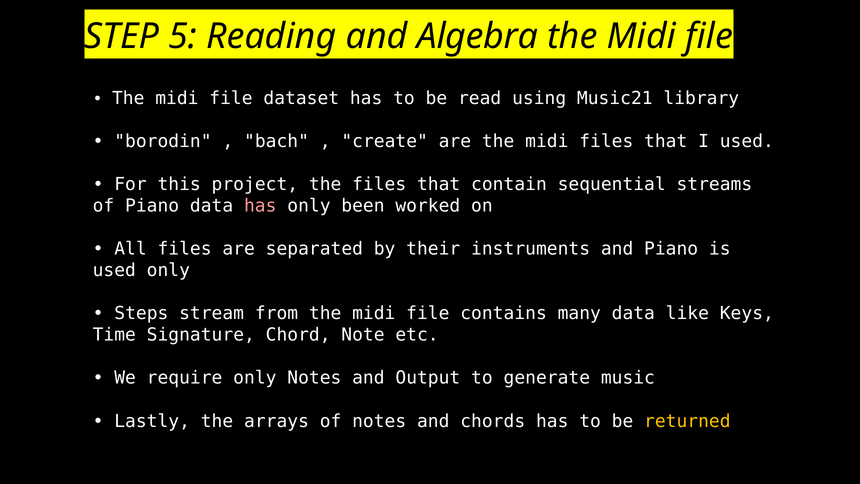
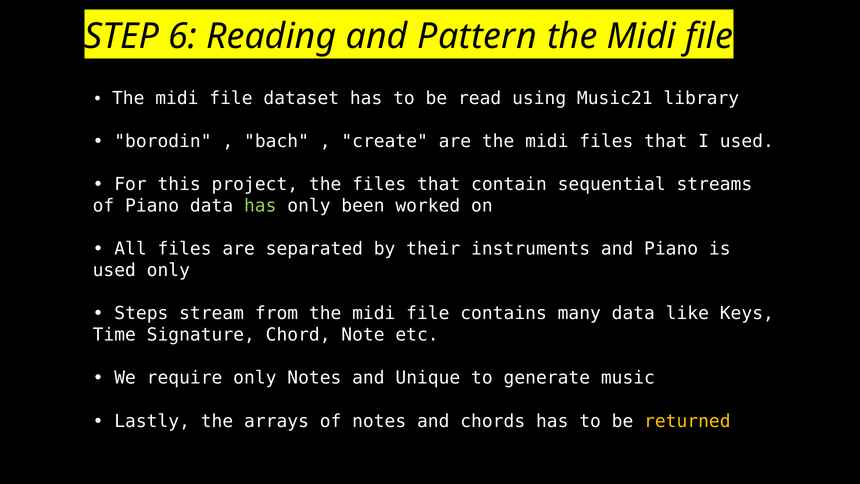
5: 5 -> 6
Algebra: Algebra -> Pattern
has at (260, 206) colour: pink -> light green
Output: Output -> Unique
